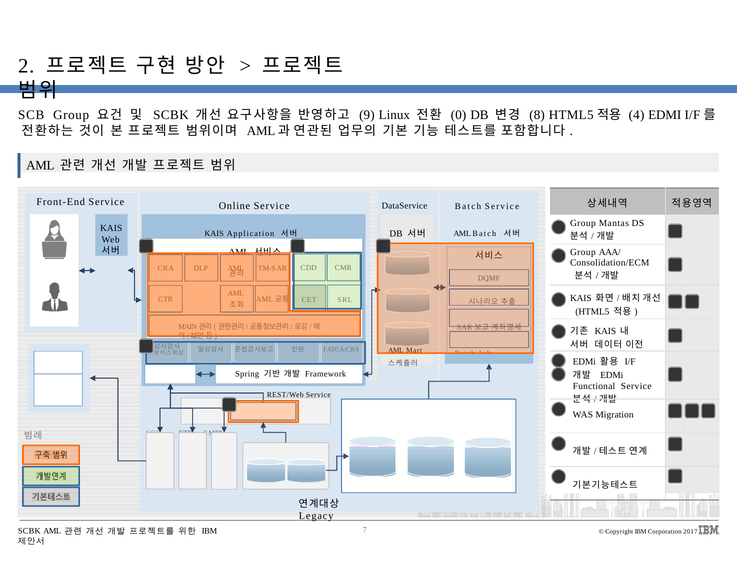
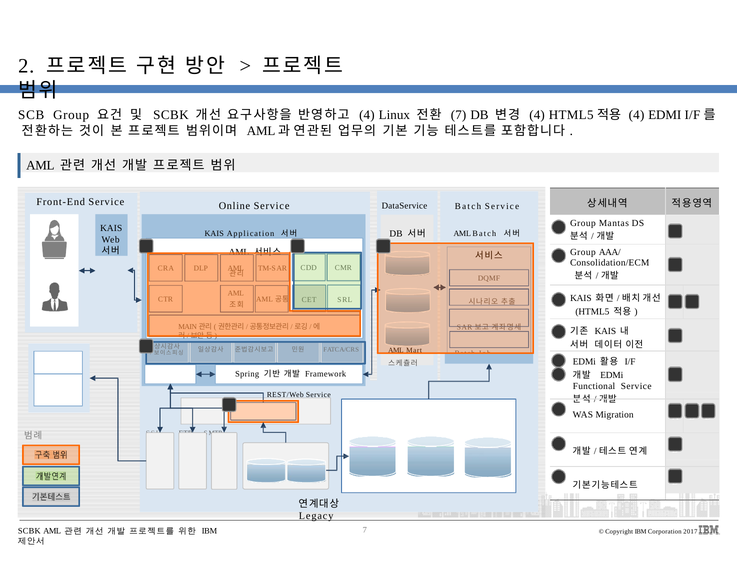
9 at (367, 115): 9 -> 4
0 at (459, 115): 0 -> 7
8 at (537, 115): 8 -> 4
